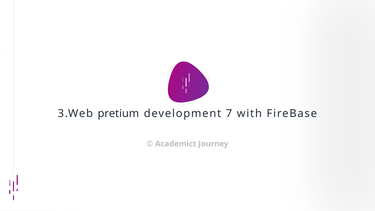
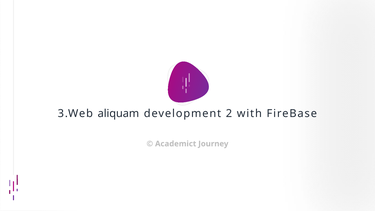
pretium: pretium -> aliquam
7: 7 -> 2
